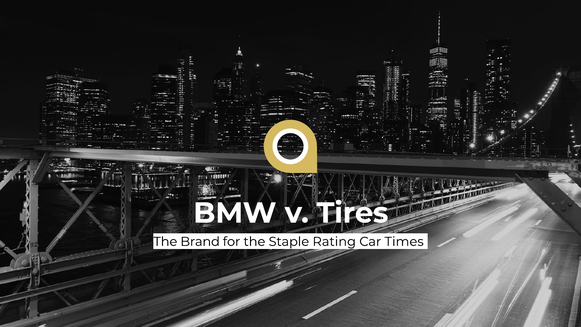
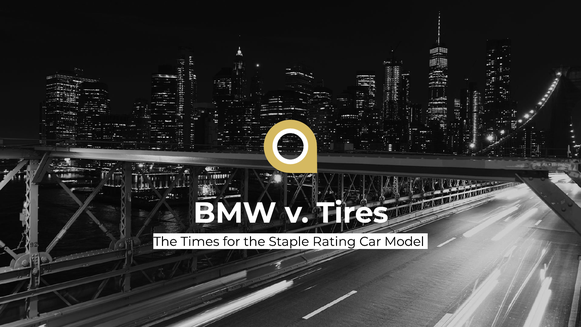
Brand: Brand -> Times
Times: Times -> Model
